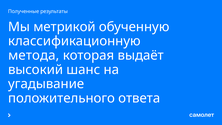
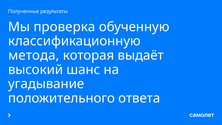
метрикой: метрикой -> проверка
